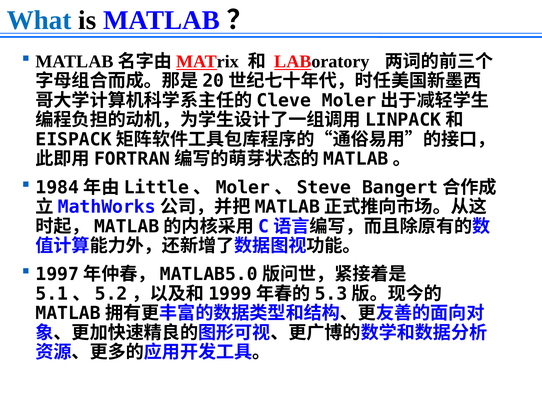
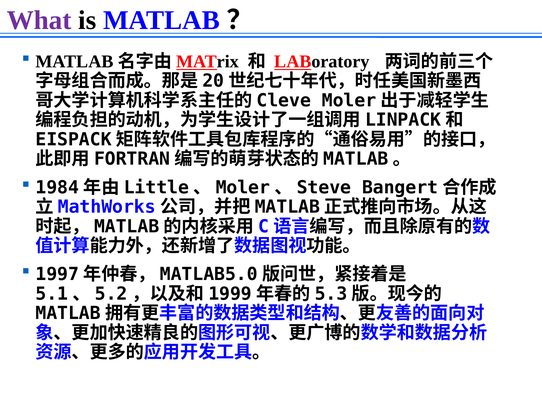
What colour: blue -> purple
